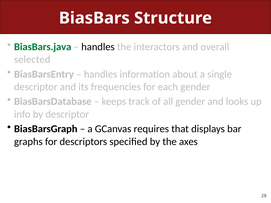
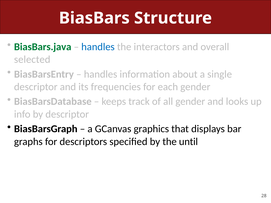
handles at (98, 47) colour: black -> blue
requires: requires -> graphics
axes: axes -> until
